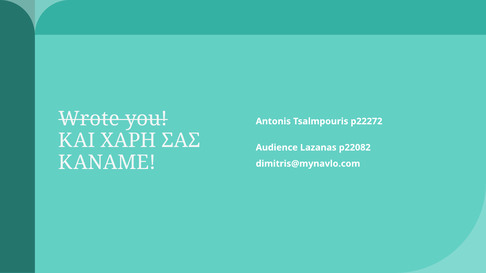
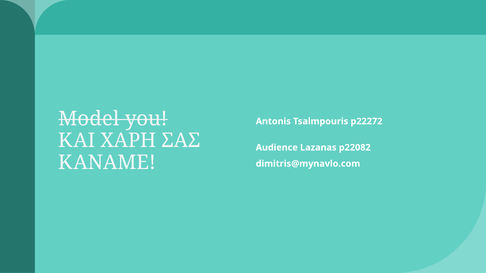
Wrote: Wrote -> Model
